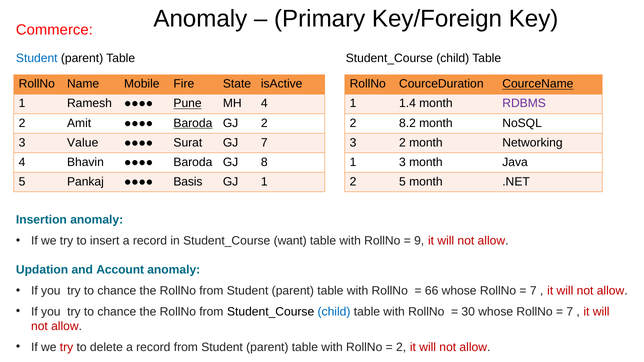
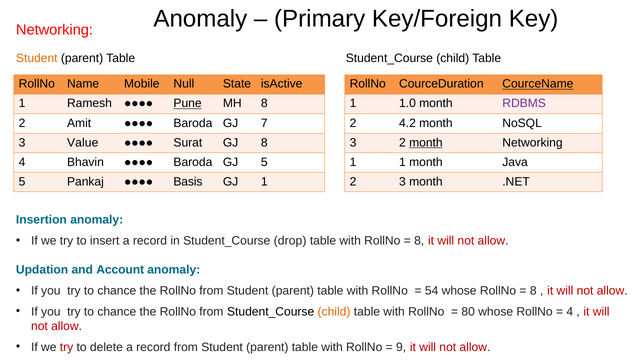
Commerce at (54, 30): Commerce -> Networking
Student at (37, 58) colour: blue -> orange
Fire: Fire -> Null
MH 4: 4 -> 8
1.4: 1.4 -> 1.0
Baroda at (193, 123) underline: present -> none
GJ 2: 2 -> 7
8.2: 8.2 -> 4.2
GJ 7: 7 -> 8
month at (426, 143) underline: none -> present
GJ 8: 8 -> 5
1 3: 3 -> 1
2 5: 5 -> 3
want: want -> drop
9 at (419, 241): 9 -> 8
66: 66 -> 54
7 at (533, 291): 7 -> 8
child at (334, 312) colour: blue -> orange
30: 30 -> 80
7 at (570, 312): 7 -> 4
2 at (401, 347): 2 -> 9
